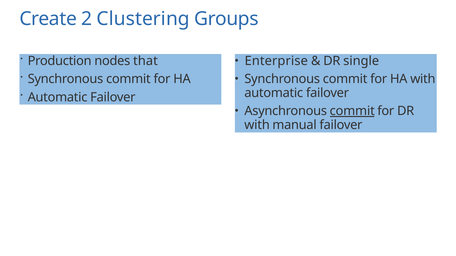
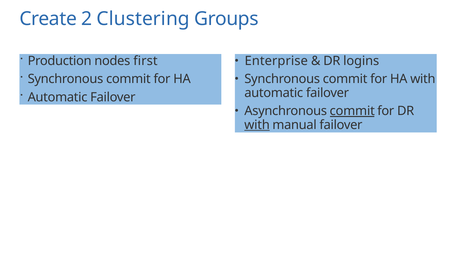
that: that -> first
single: single -> logins
with at (257, 125) underline: none -> present
